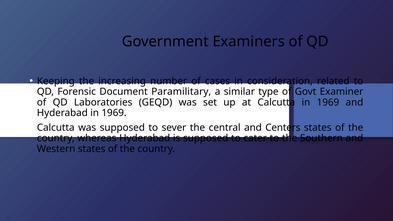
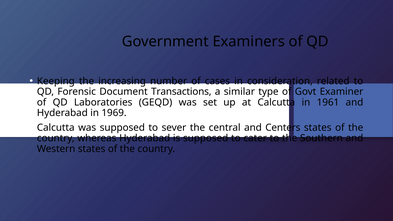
Paramilitary: Paramilitary -> Transactions
Calcutta in 1969: 1969 -> 1961
